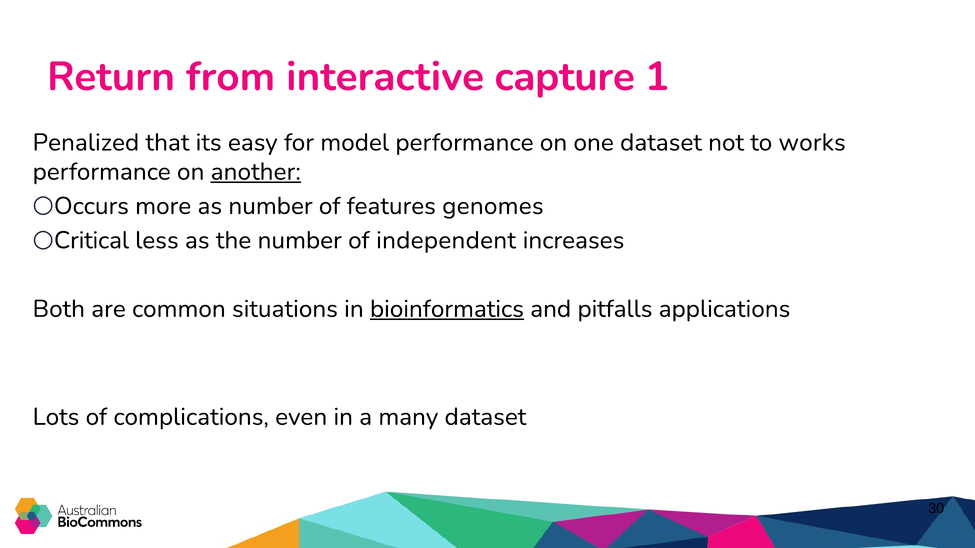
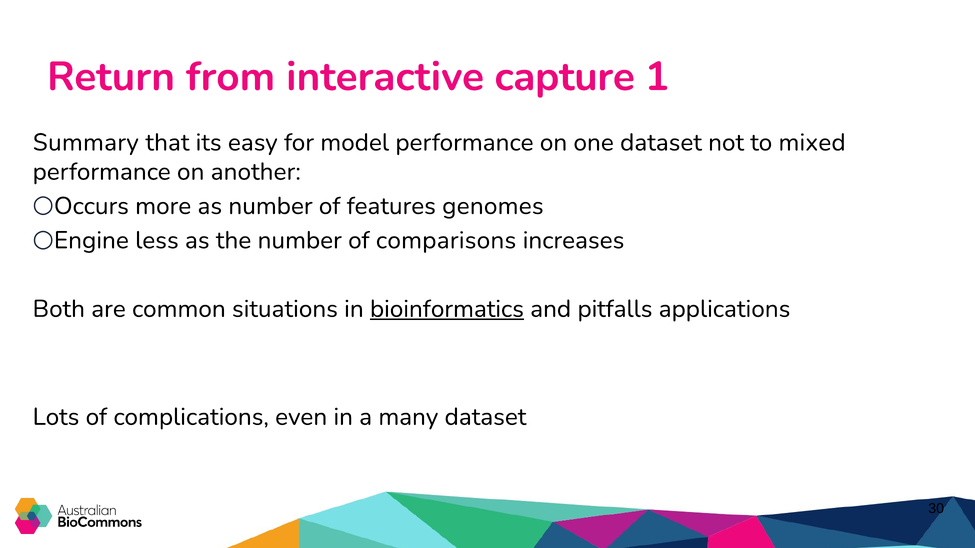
Penalized: Penalized -> Summary
works: works -> mixed
another underline: present -> none
Critical: Critical -> Engine
independent: independent -> comparisons
